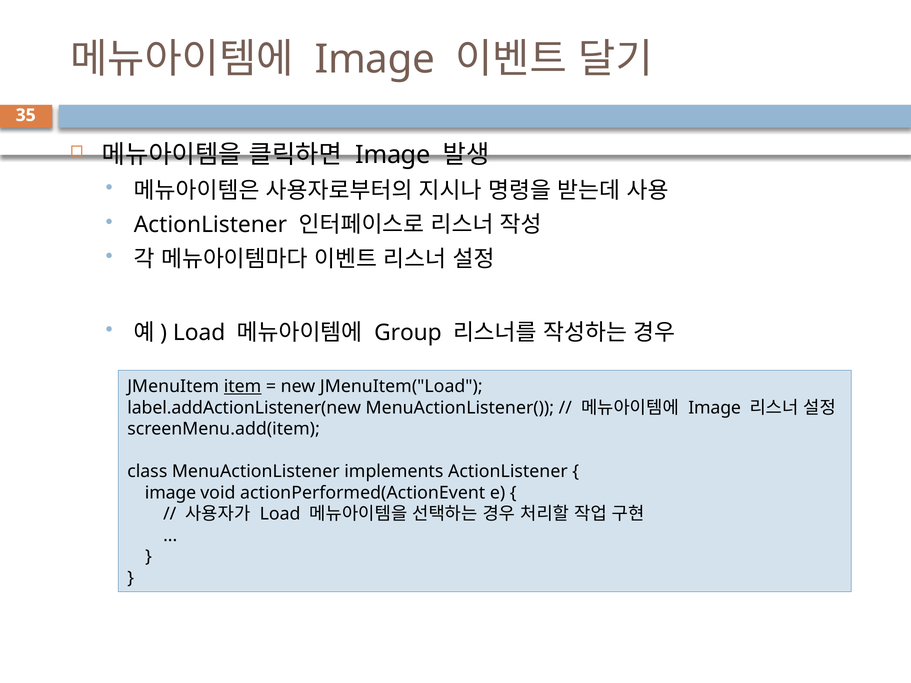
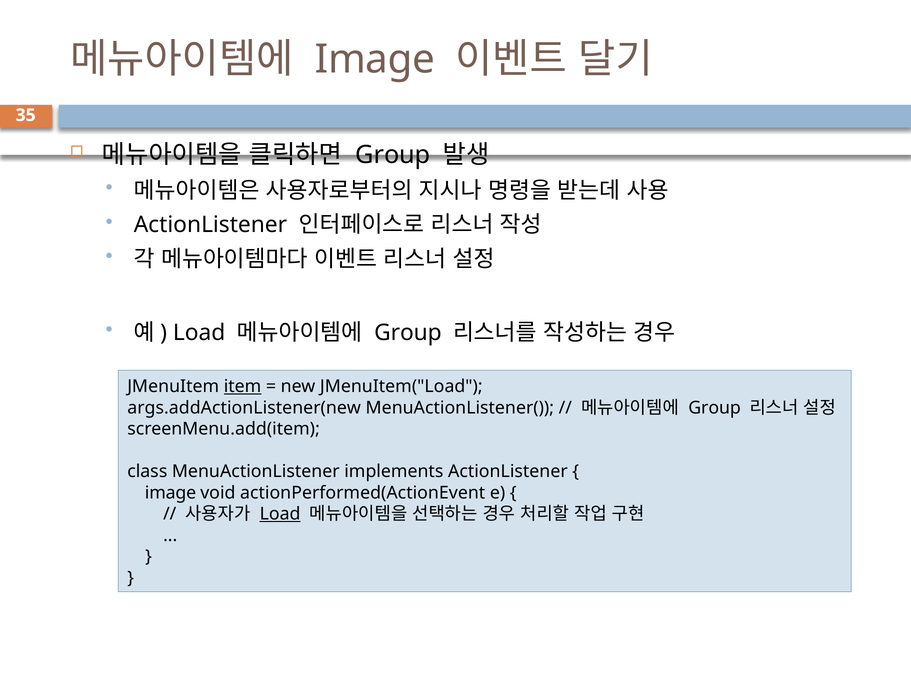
Image at (393, 155): Image -> Group
label.addActionListener(new: label.addActionListener(new -> args.addActionListener(new
Image at (715, 408): Image -> Group
Load at (280, 514) underline: none -> present
